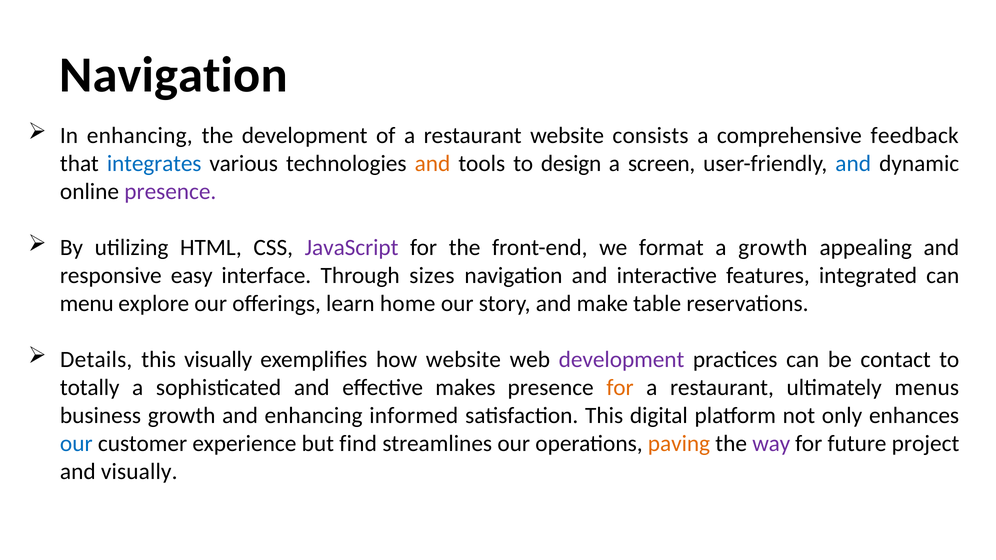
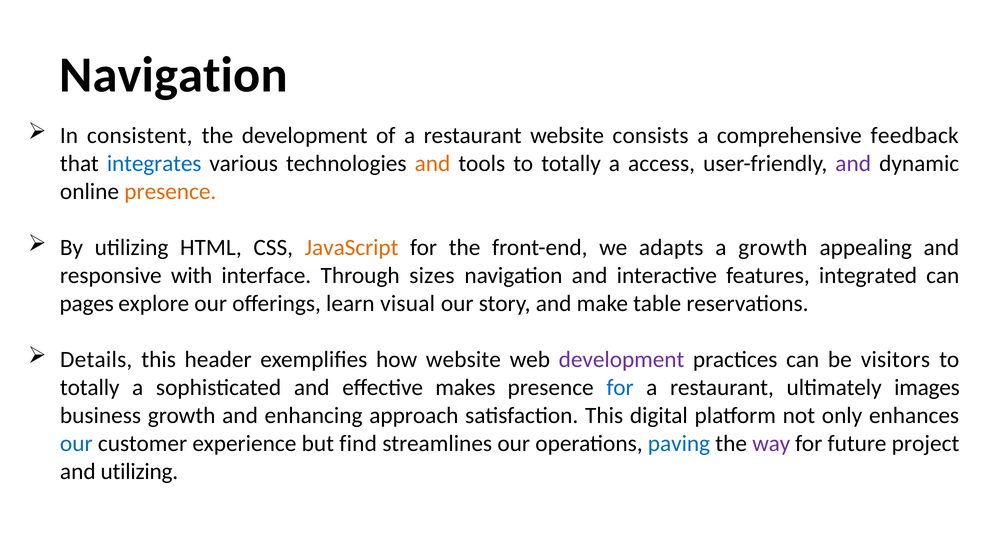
In enhancing: enhancing -> consistent
tools to design: design -> totally
screen: screen -> access
and at (853, 164) colour: blue -> purple
presence at (170, 192) colour: purple -> orange
JavaScript colour: purple -> orange
format: format -> adapts
easy: easy -> with
menu: menu -> pages
home: home -> visual
this visually: visually -> header
contact: contact -> visitors
for at (620, 388) colour: orange -> blue
menus: menus -> images
informed: informed -> approach
paving colour: orange -> blue
and visually: visually -> utilizing
